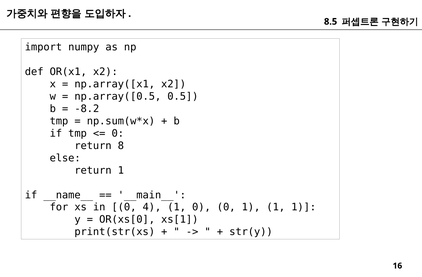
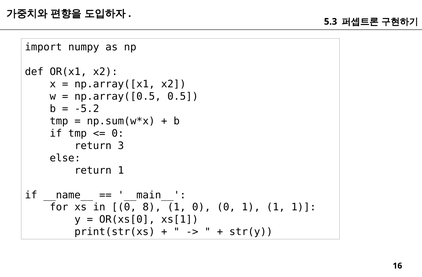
8.5: 8.5 -> 5.3
-8.2: -8.2 -> -5.2
8: 8 -> 3
4: 4 -> 8
